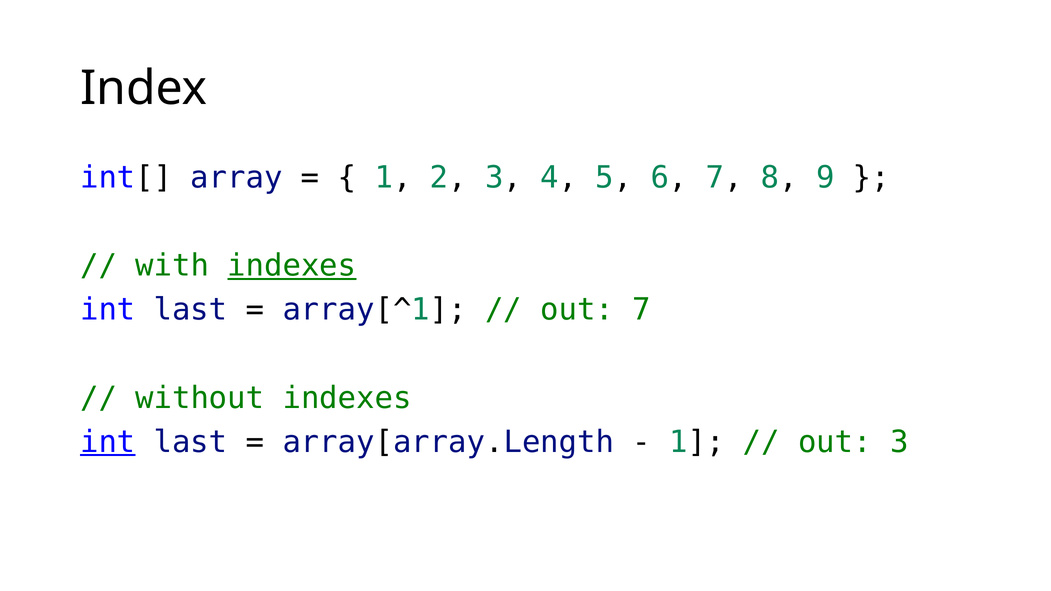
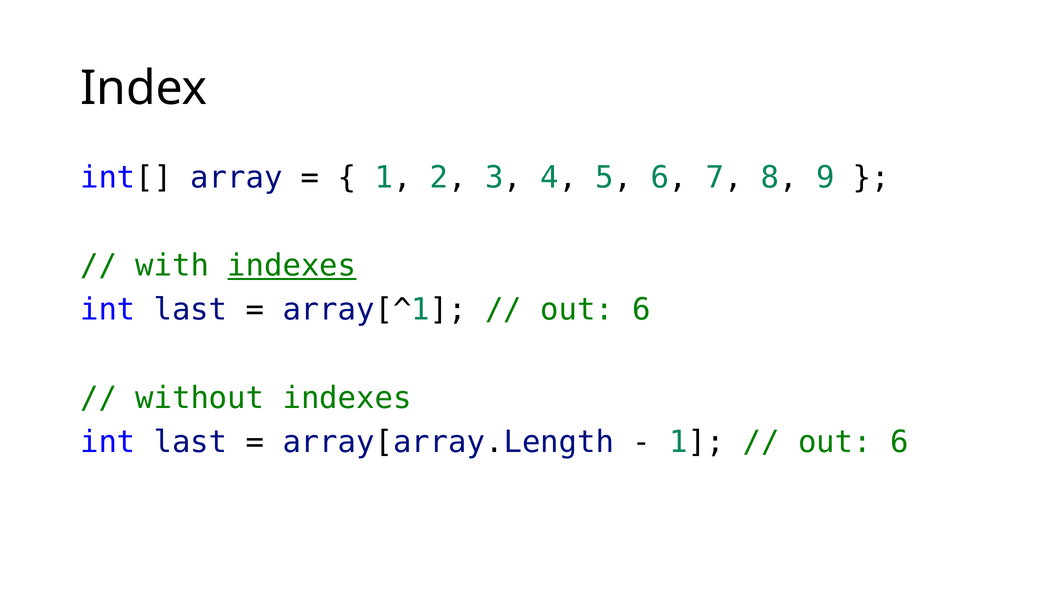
7 at (642, 310): 7 -> 6
int at (108, 442) underline: present -> none
3 at (899, 442): 3 -> 6
